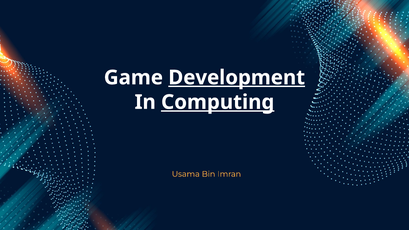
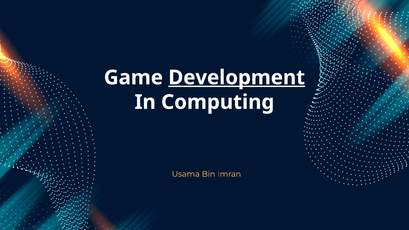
Computing underline: present -> none
